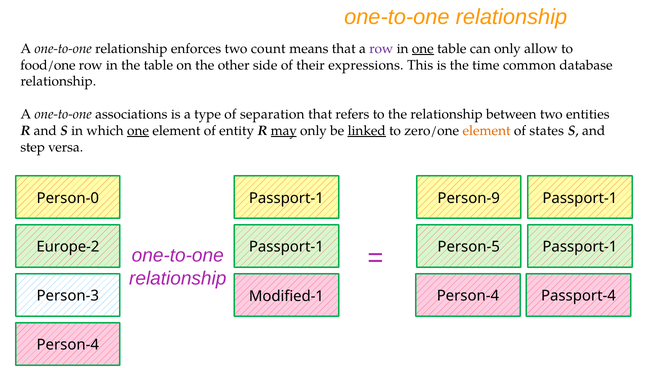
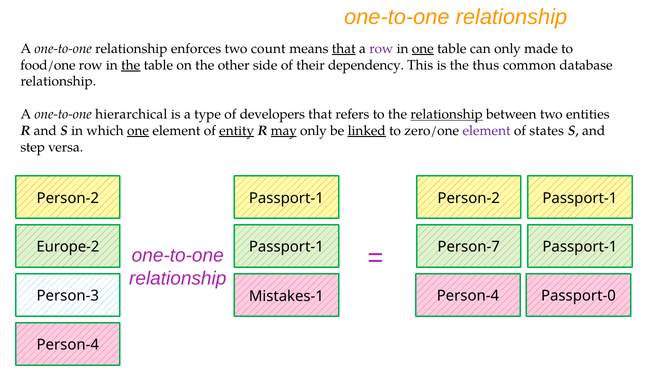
that at (344, 49) underline: none -> present
allow: allow -> made
the at (131, 65) underline: none -> present
expressions: expressions -> dependency
time: time -> thus
associations: associations -> hierarchical
separation: separation -> developers
relationship at (447, 114) underline: none -> present
entity underline: none -> present
element at (487, 131) colour: orange -> purple
Person-0 at (68, 198): Person-0 -> Person-2
Passport-1 Person-9: Person-9 -> Person-2
Person-5: Person-5 -> Person-7
Modified-1: Modified-1 -> Mistakes-1
Passport-4: Passport-4 -> Passport-0
